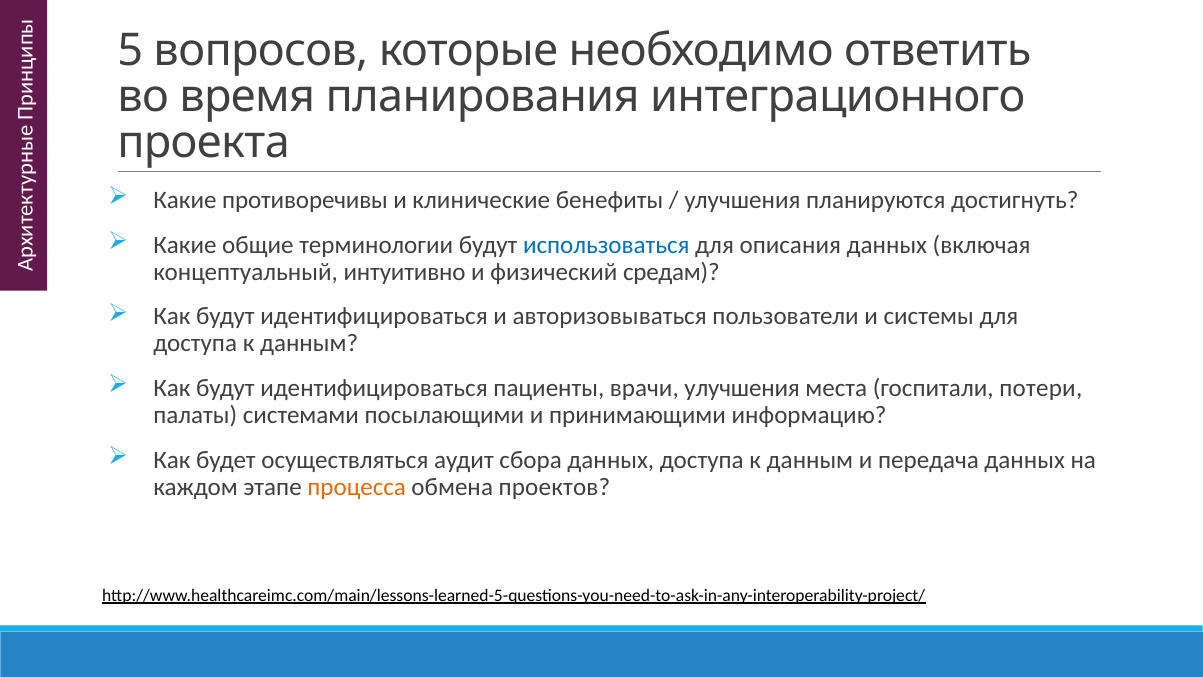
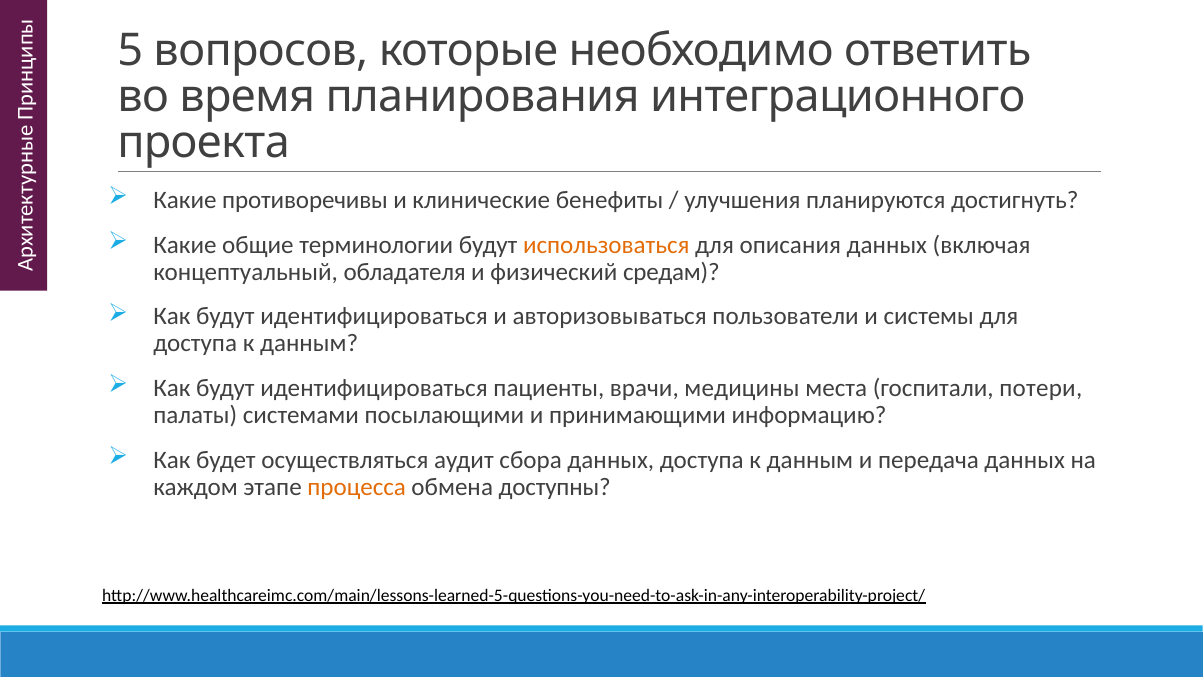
использоваться colour: blue -> orange
интуитивно: интуитивно -> обладателя
врачи улучшения: улучшения -> медицины
проектов: проектов -> доступны
